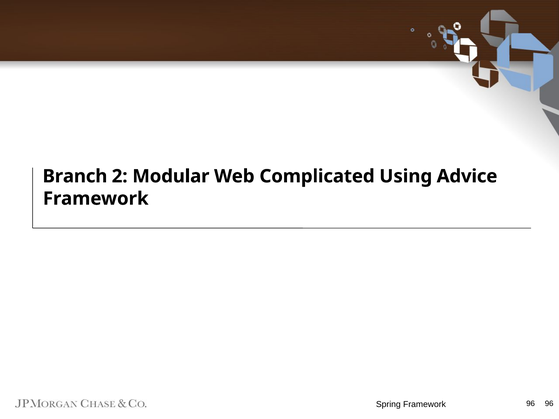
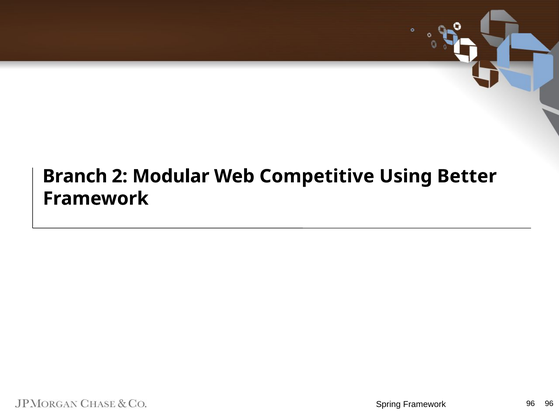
Complicated: Complicated -> Competitive
Advice: Advice -> Better
